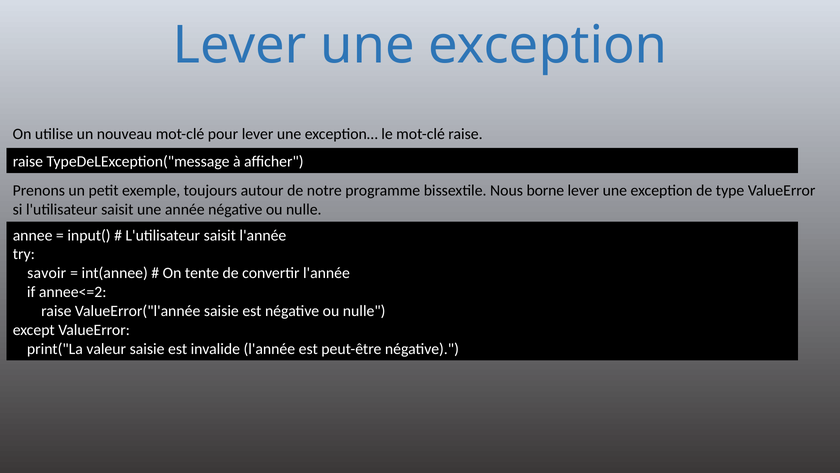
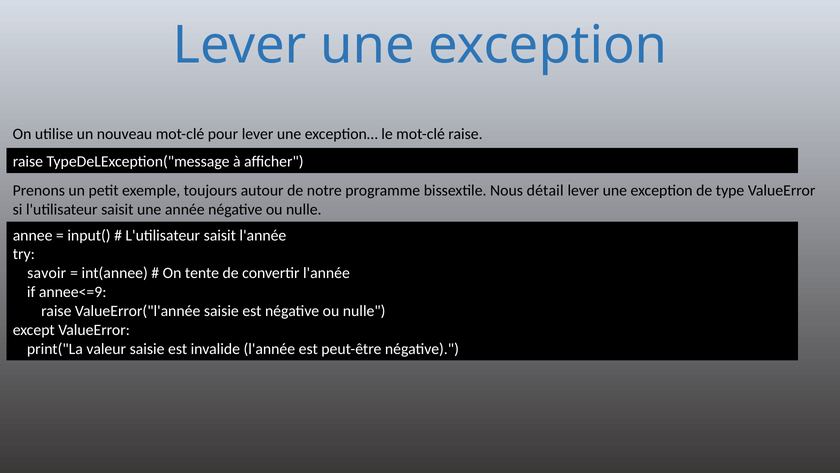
borne: borne -> détail
annee<=2: annee<=2 -> annee<=9
